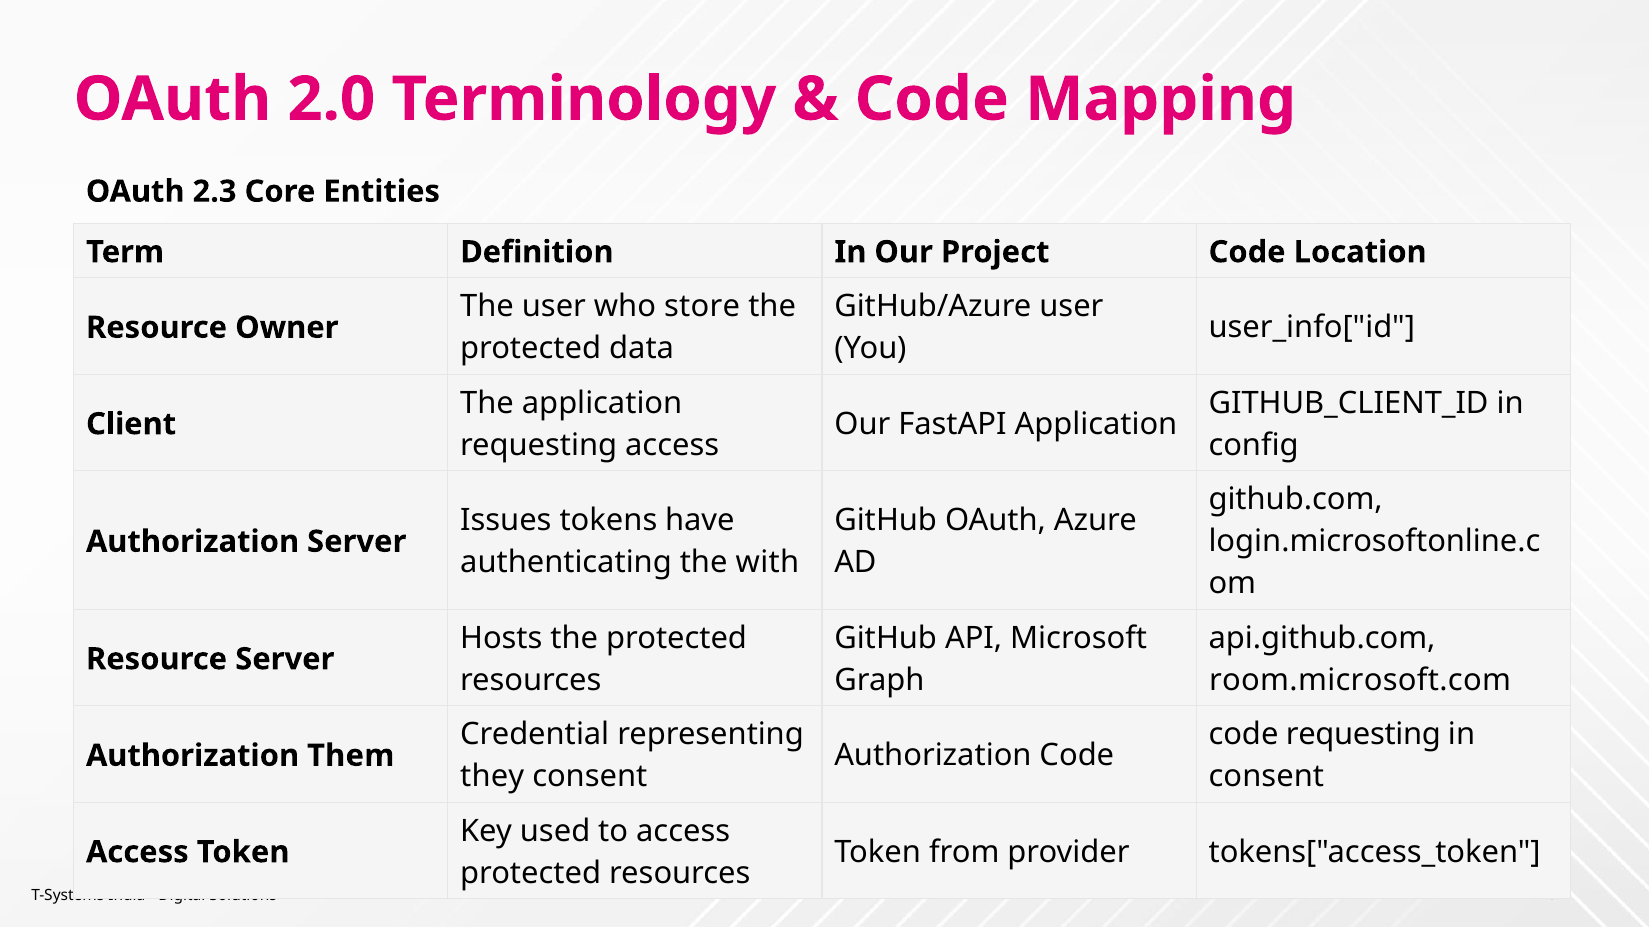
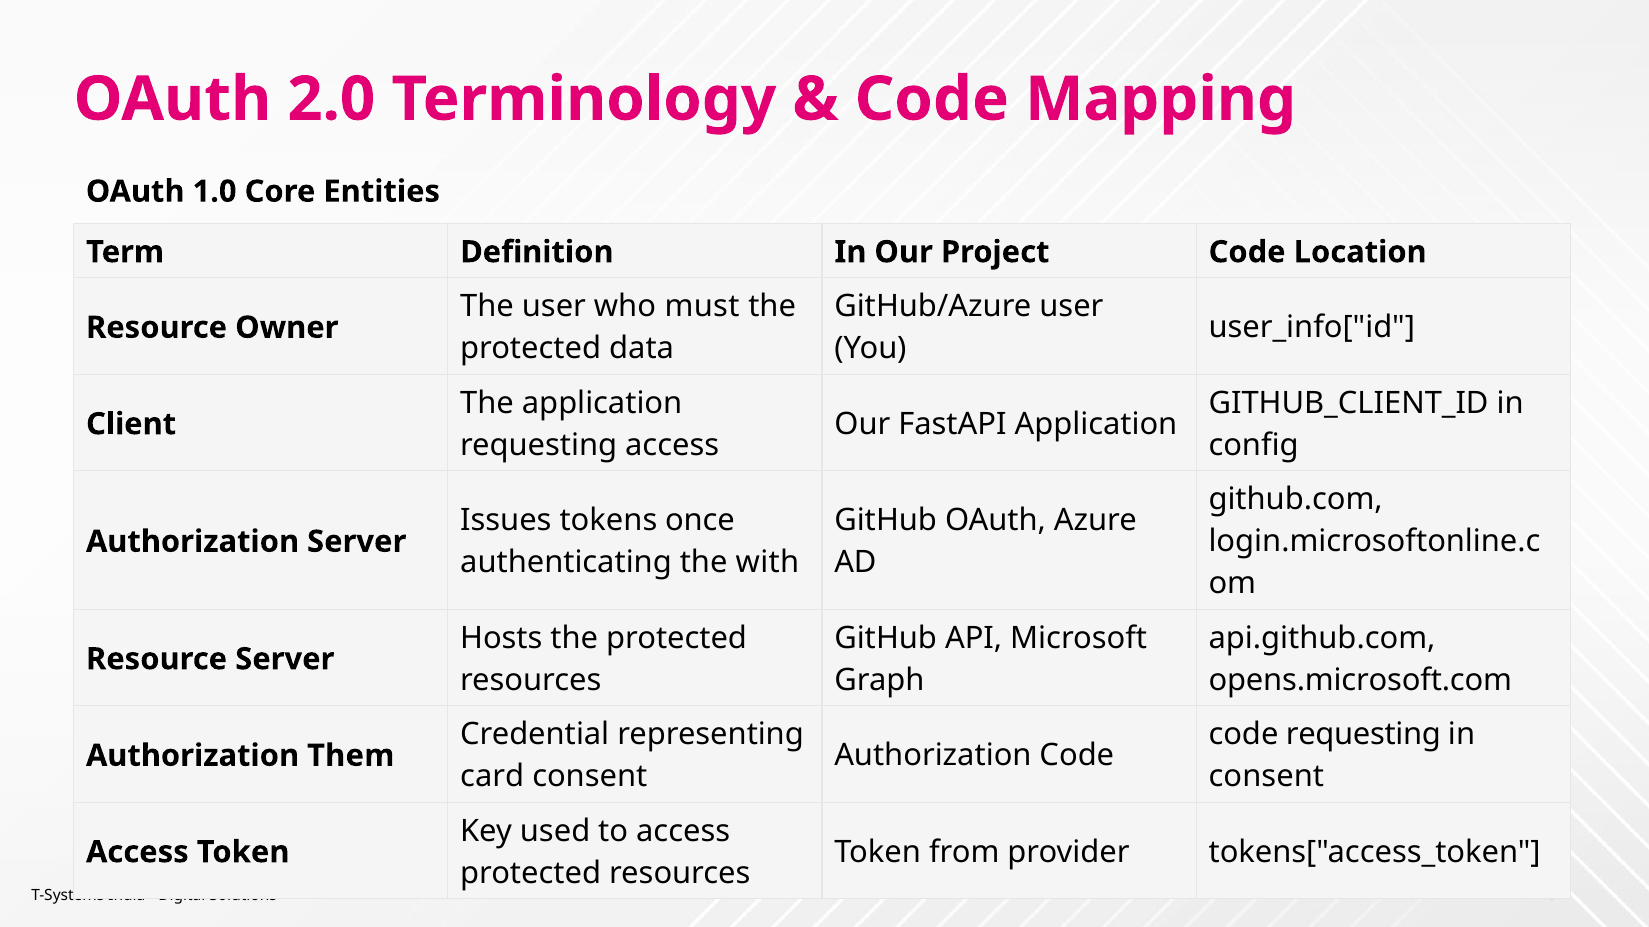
2.3: 2.3 -> 1.0
store: store -> must
have: have -> once
room.microsoft.com: room.microsoft.com -> opens.microsoft.com
they: they -> card
